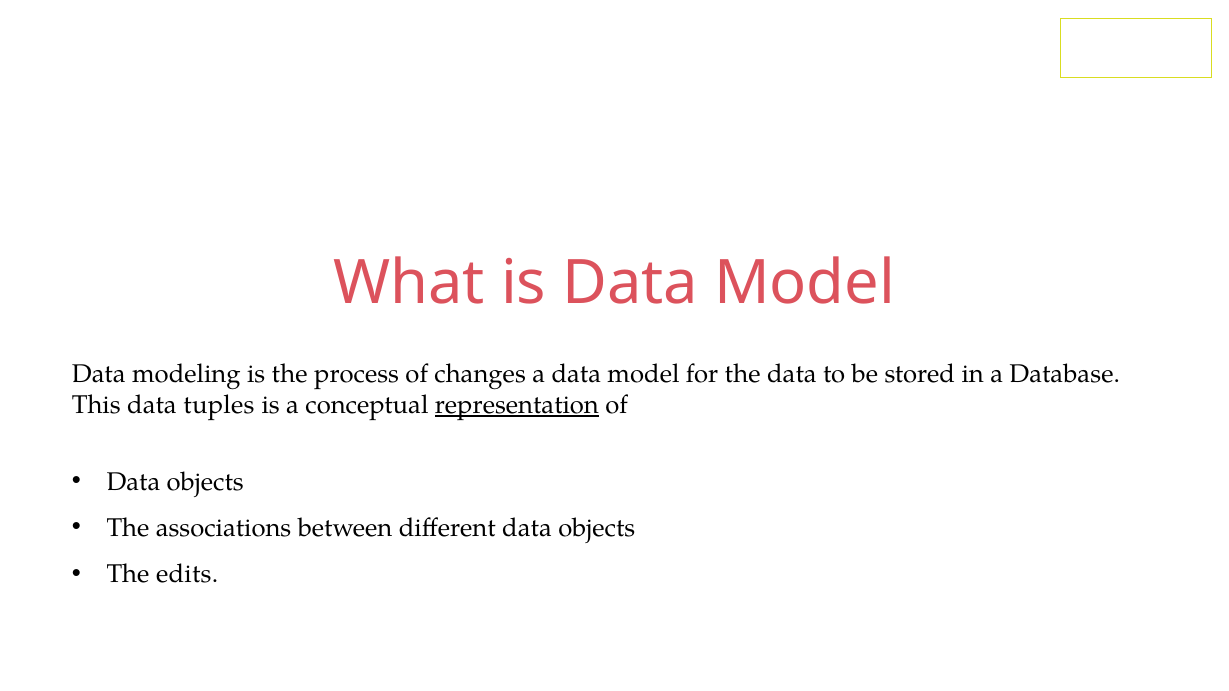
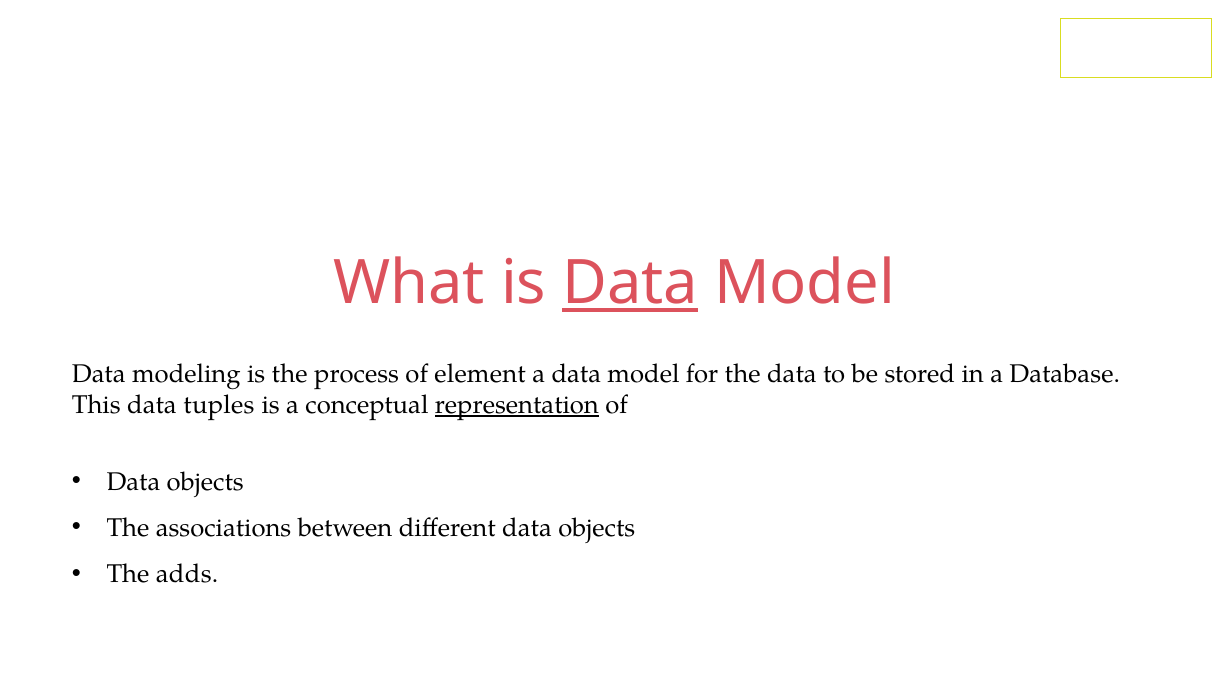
Data at (630, 284) underline: none -> present
changes: changes -> element
edits: edits -> adds
